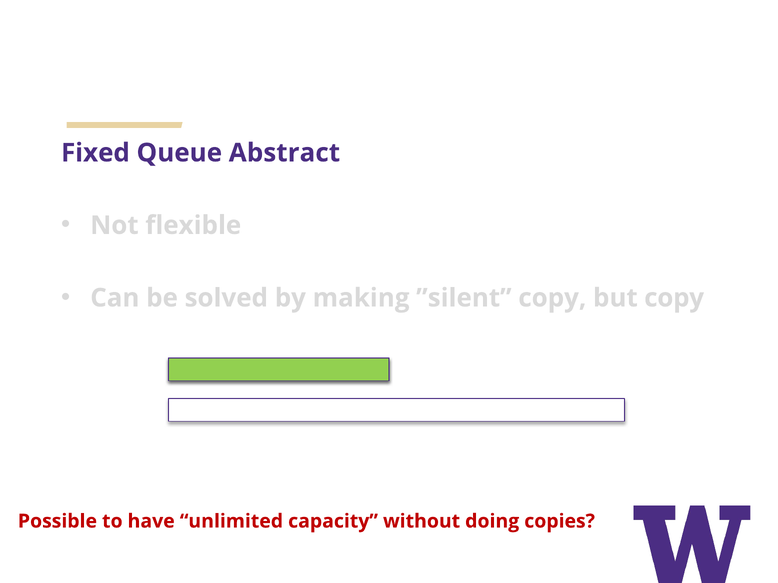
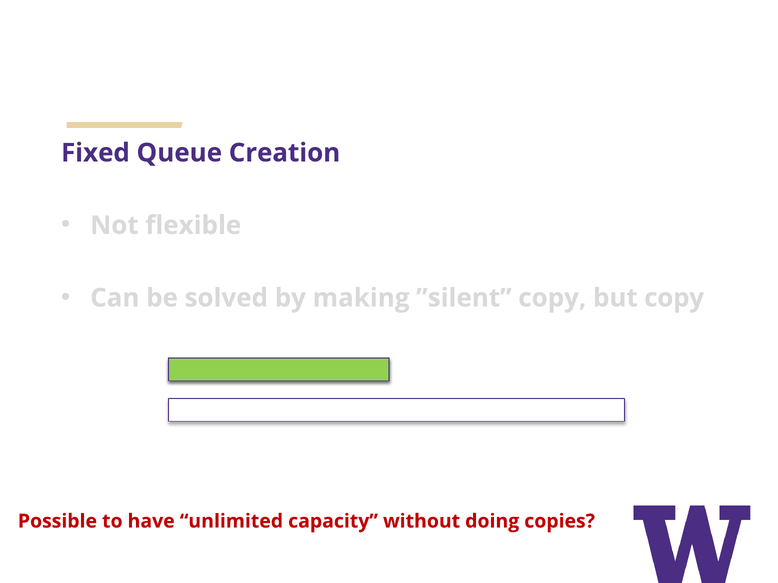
Abstract: Abstract -> Creation
